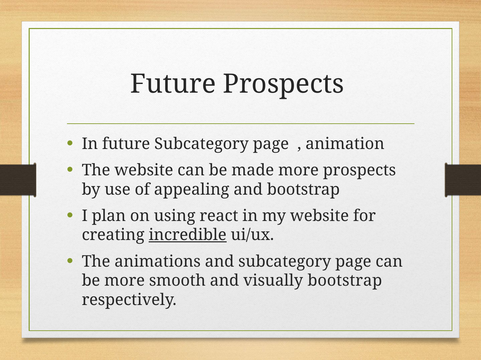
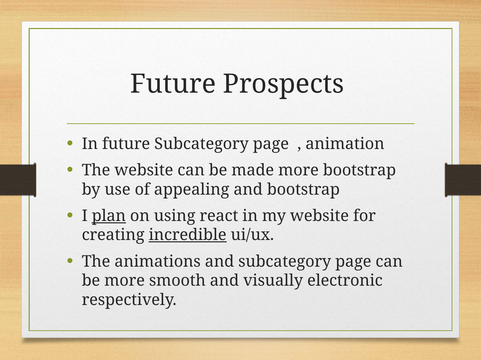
more prospects: prospects -> bootstrap
plan underline: none -> present
visually bootstrap: bootstrap -> electronic
